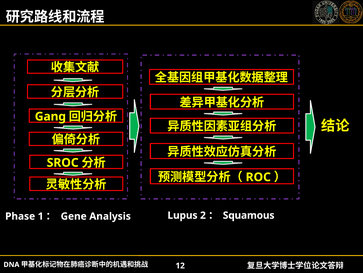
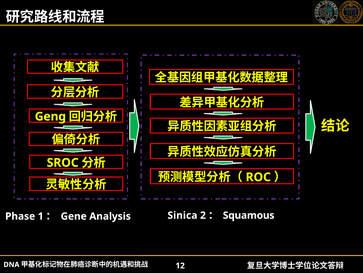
Gang: Gang -> Geng
Lupus: Lupus -> Sinica
